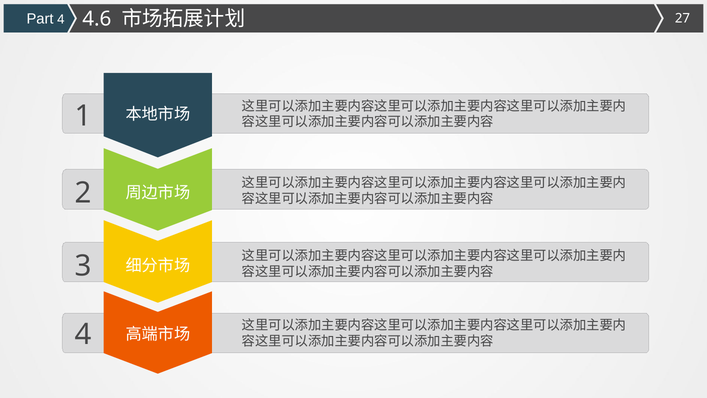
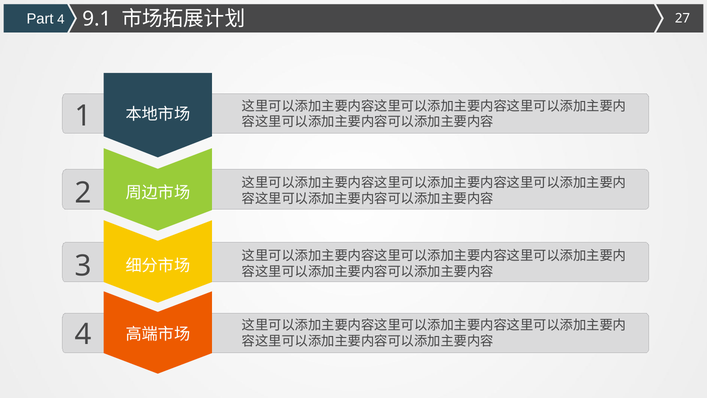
4.6: 4.6 -> 9.1
